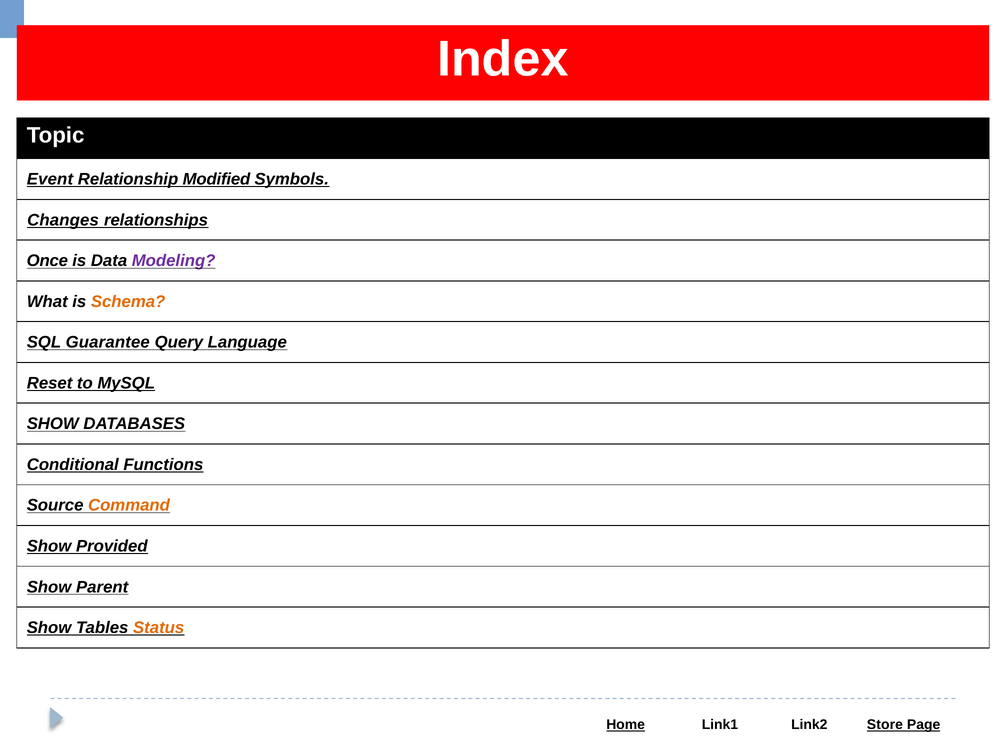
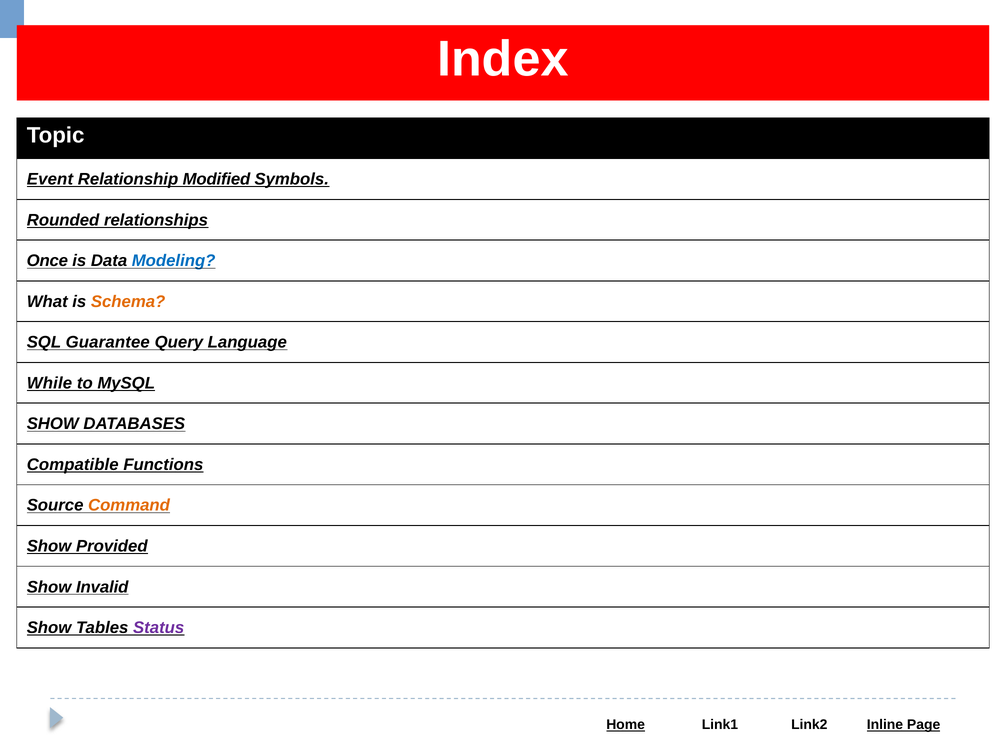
Changes: Changes -> Rounded
Modeling colour: purple -> blue
Reset: Reset -> While
Conditional: Conditional -> Compatible
Parent: Parent -> Invalid
Status colour: orange -> purple
Store: Store -> Inline
